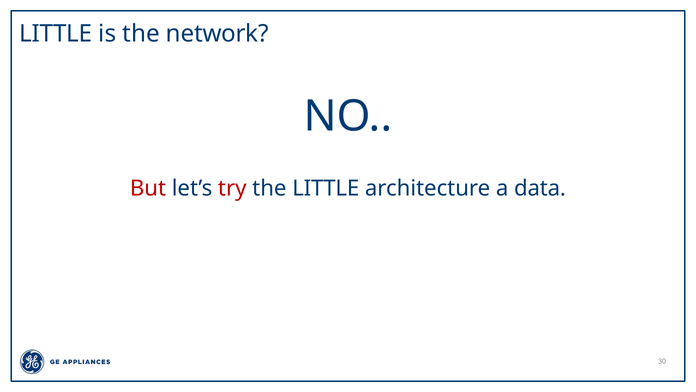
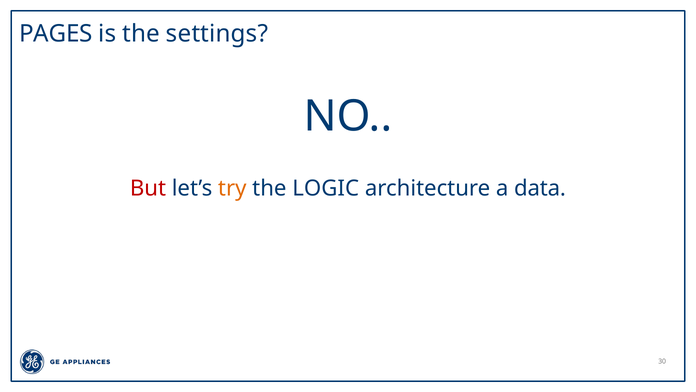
LITTLE at (56, 34): LITTLE -> PAGES
network: network -> settings
try colour: red -> orange
the LITTLE: LITTLE -> LOGIC
